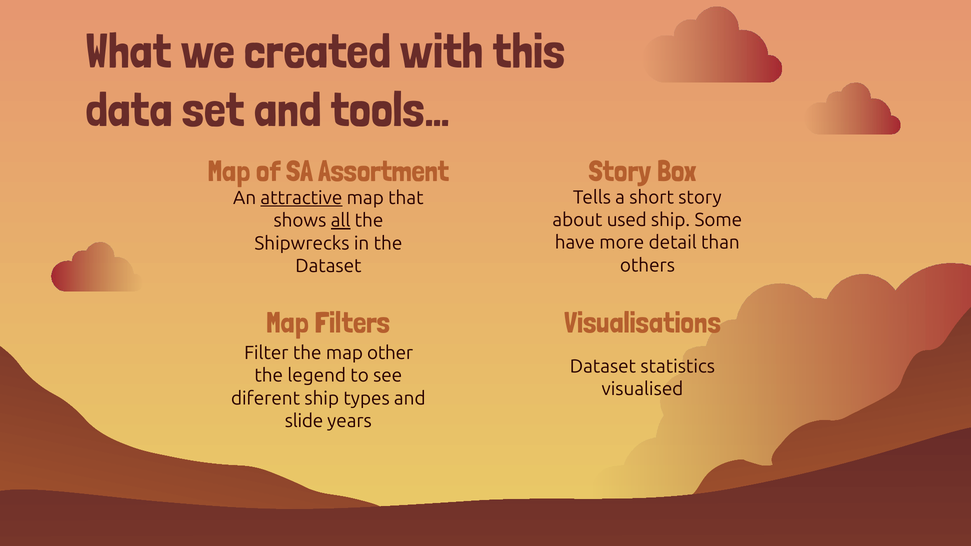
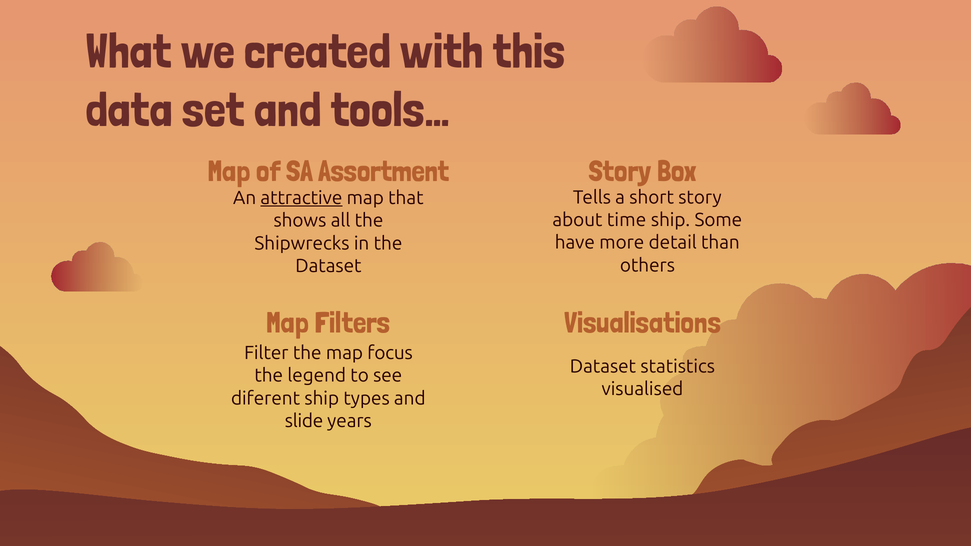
used: used -> time
all underline: present -> none
other: other -> focus
